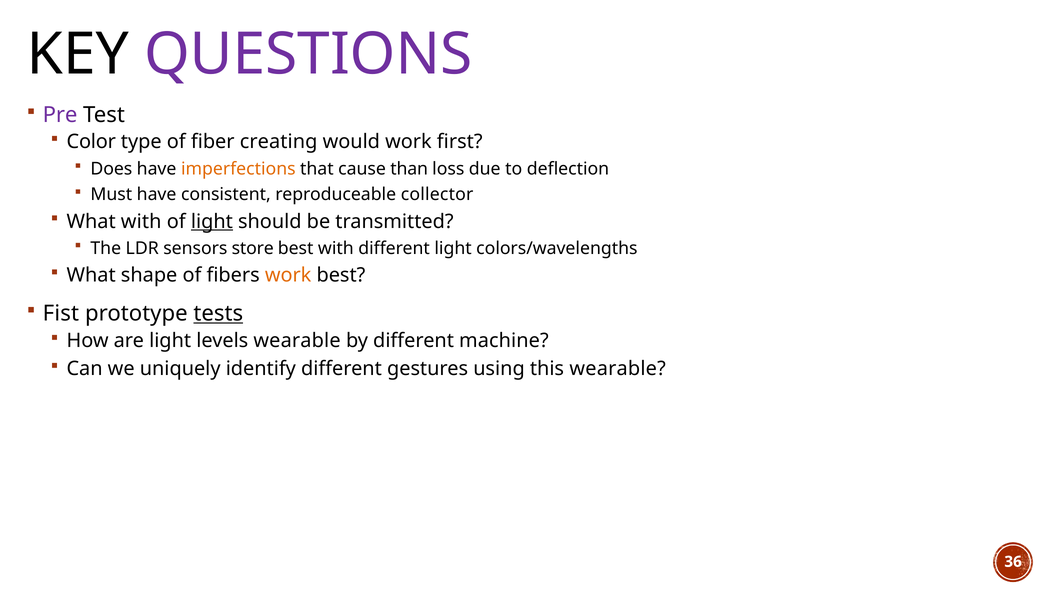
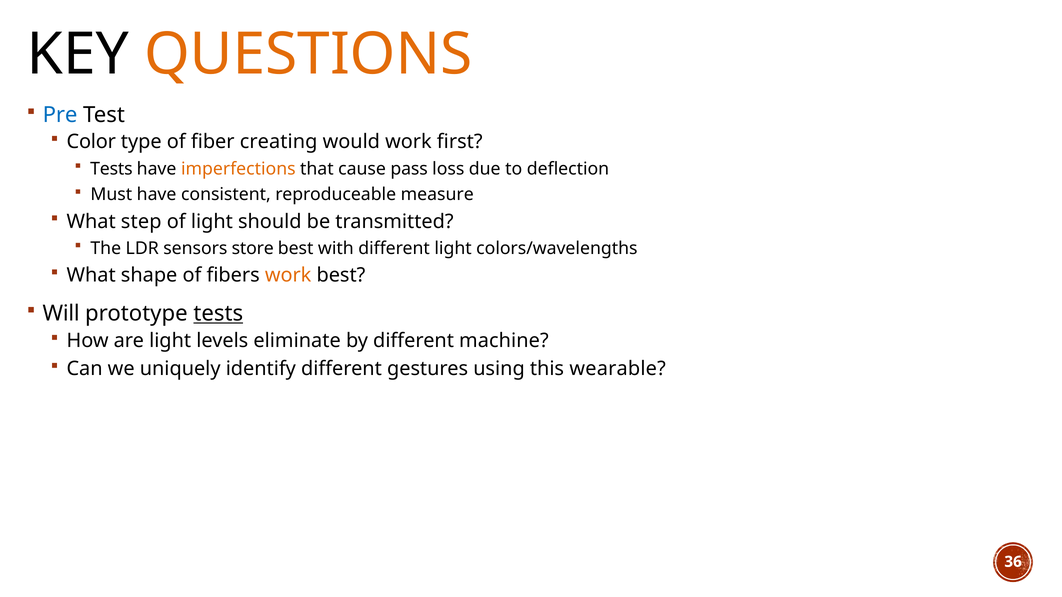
QUESTIONS colour: purple -> orange
Pre colour: purple -> blue
Does at (111, 169): Does -> Tests
than: than -> pass
collector: collector -> measure
What with: with -> step
light at (212, 222) underline: present -> none
Fist: Fist -> Will
levels wearable: wearable -> eliminate
